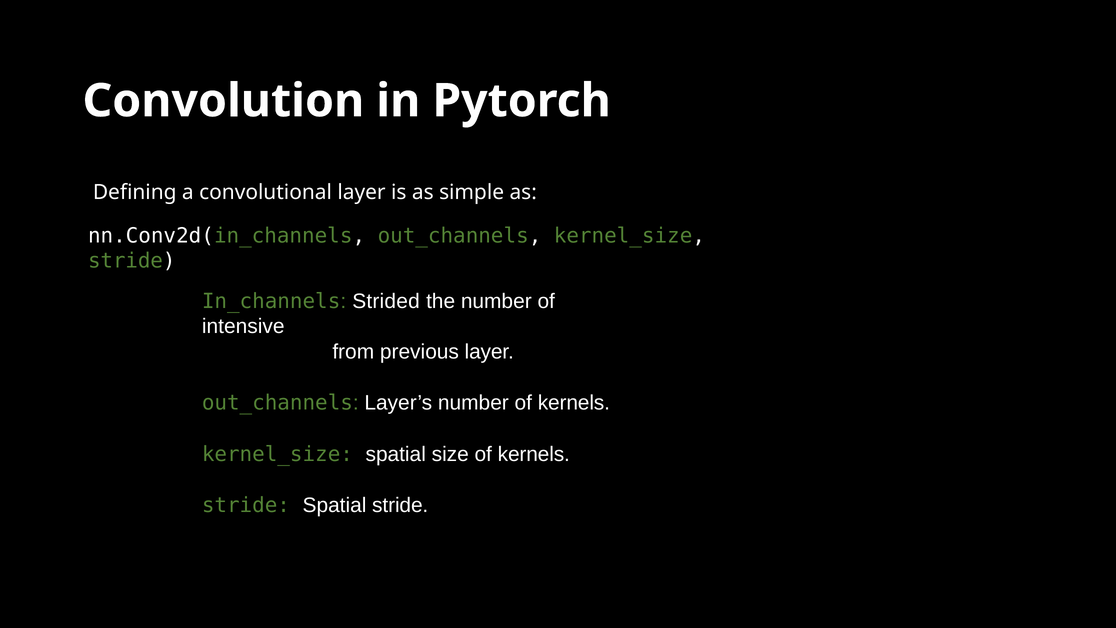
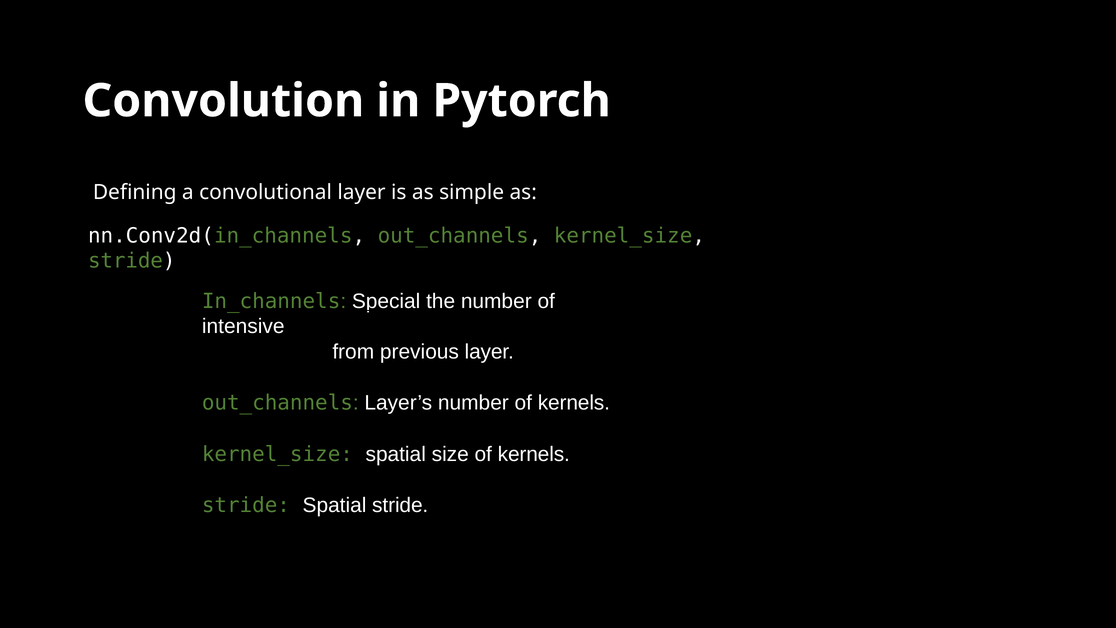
Strided: Strided -> Special
